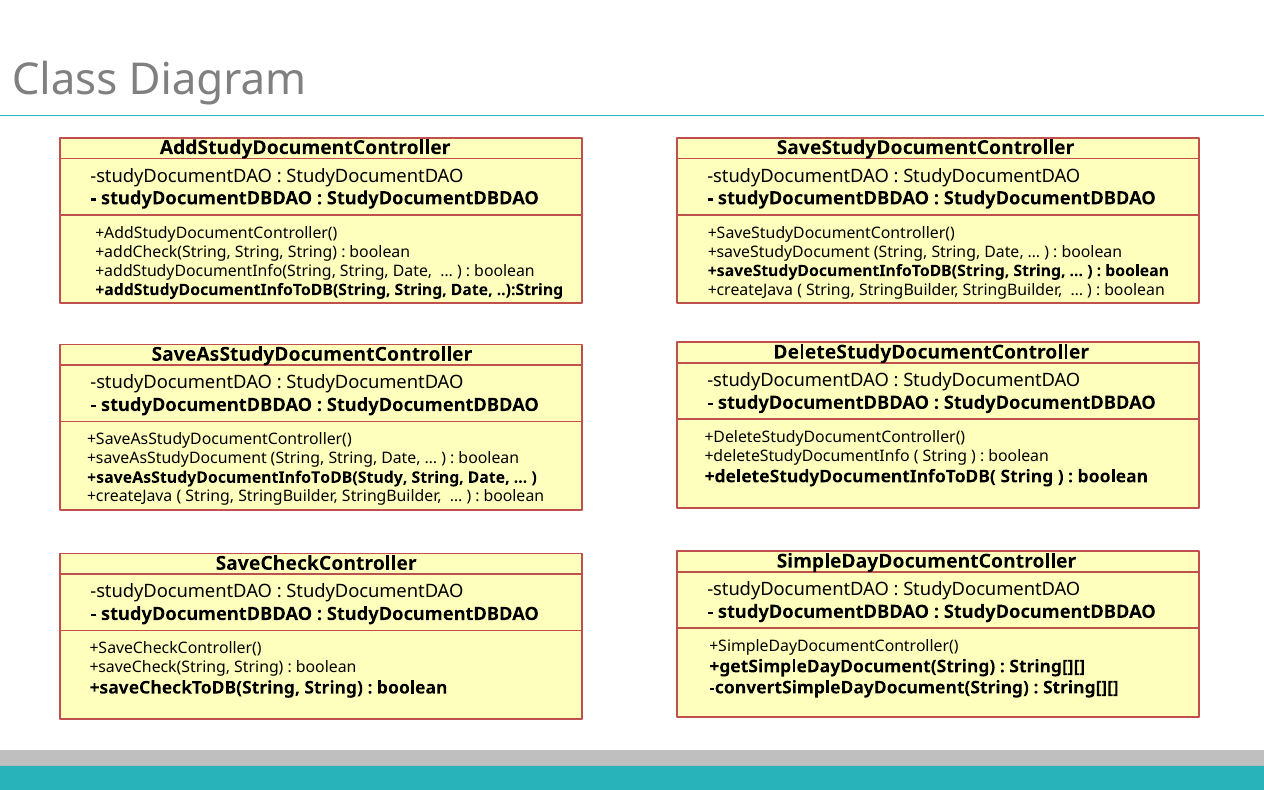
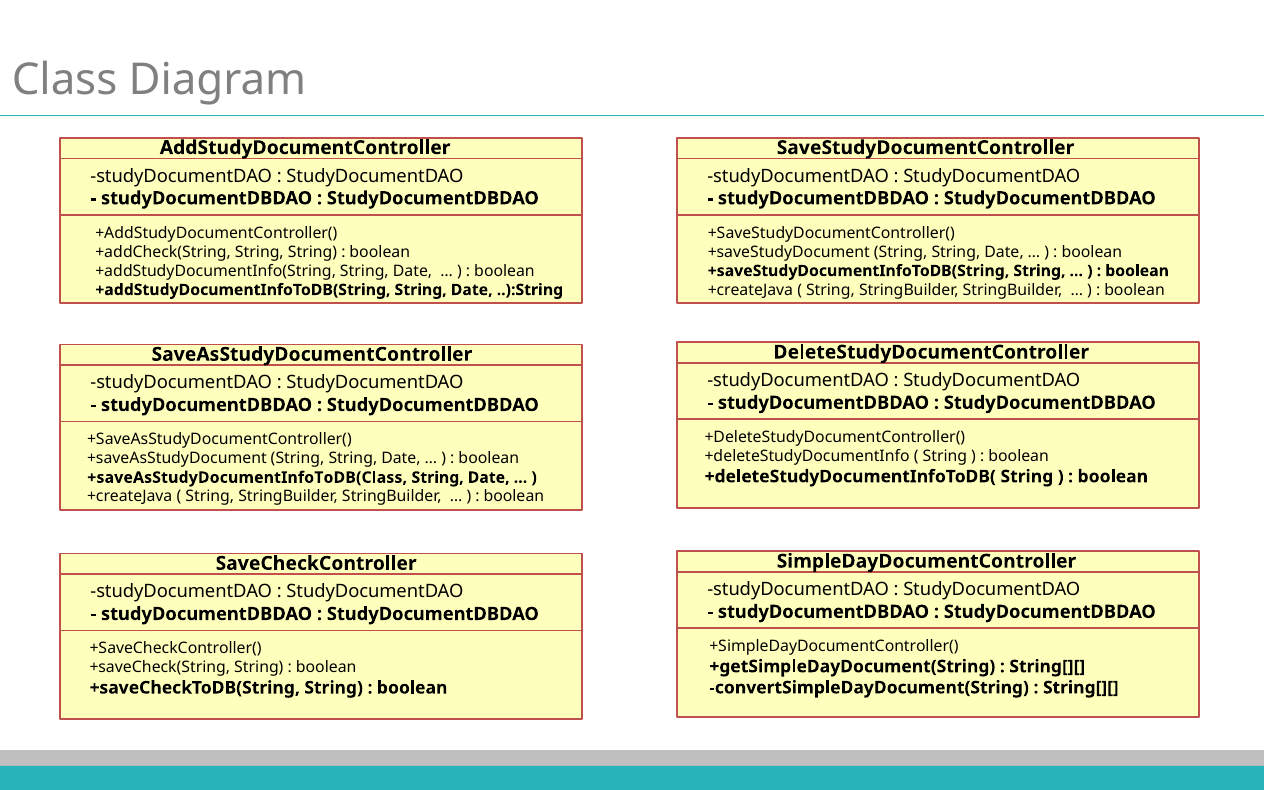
+saveAsStudyDocumentInfoToDB(Study: +saveAsStudyDocumentInfoToDB(Study -> +saveAsStudyDocumentInfoToDB(Class
